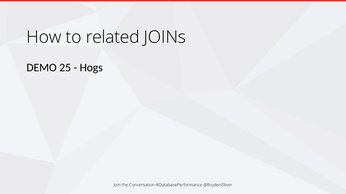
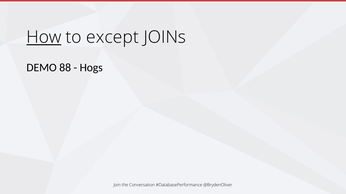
How underline: none -> present
related: related -> except
25: 25 -> 88
